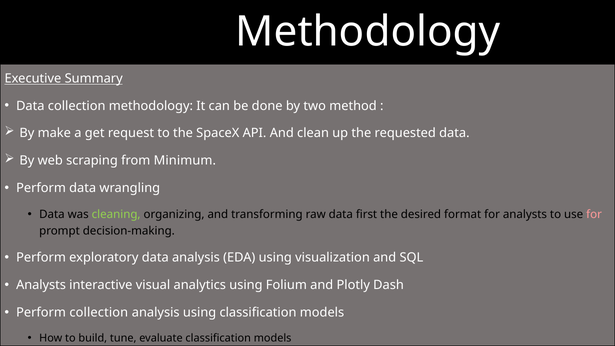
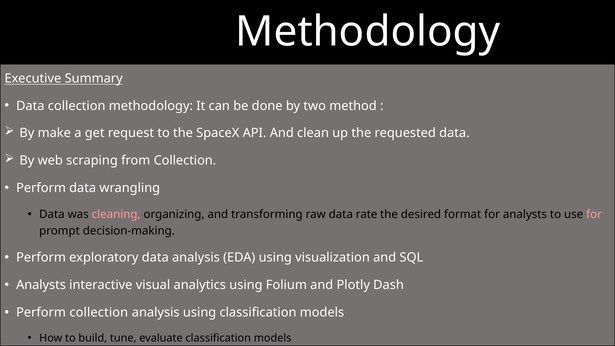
from Minimum: Minimum -> Collection
cleaning colour: light green -> pink
first: first -> rate
